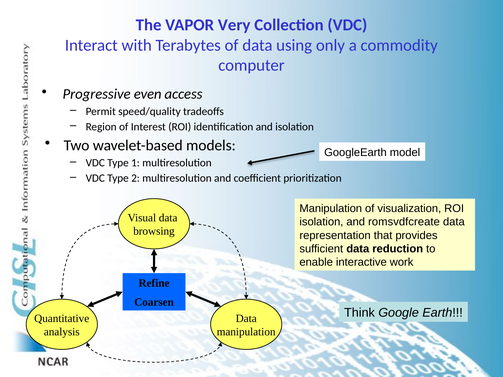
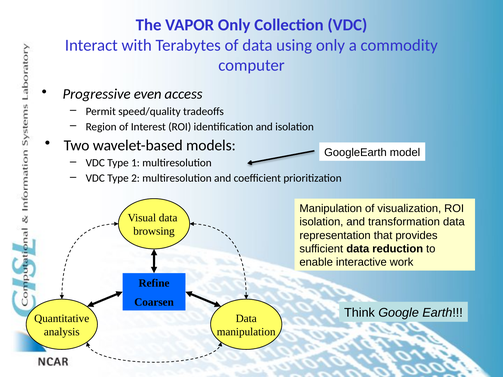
VAPOR Very: Very -> Only
romsvdfcreate: romsvdfcreate -> transformation
